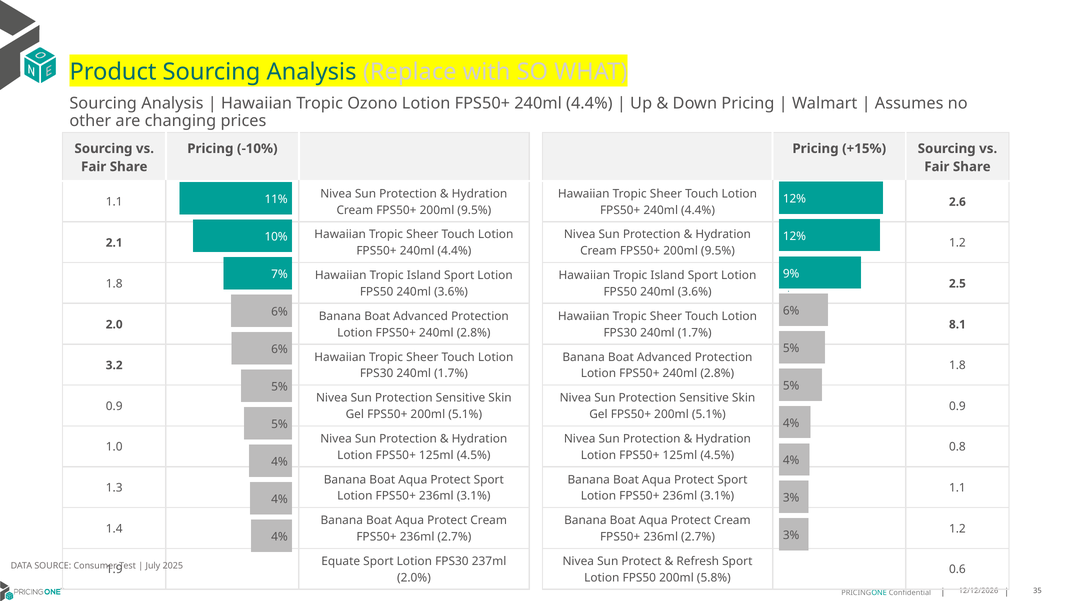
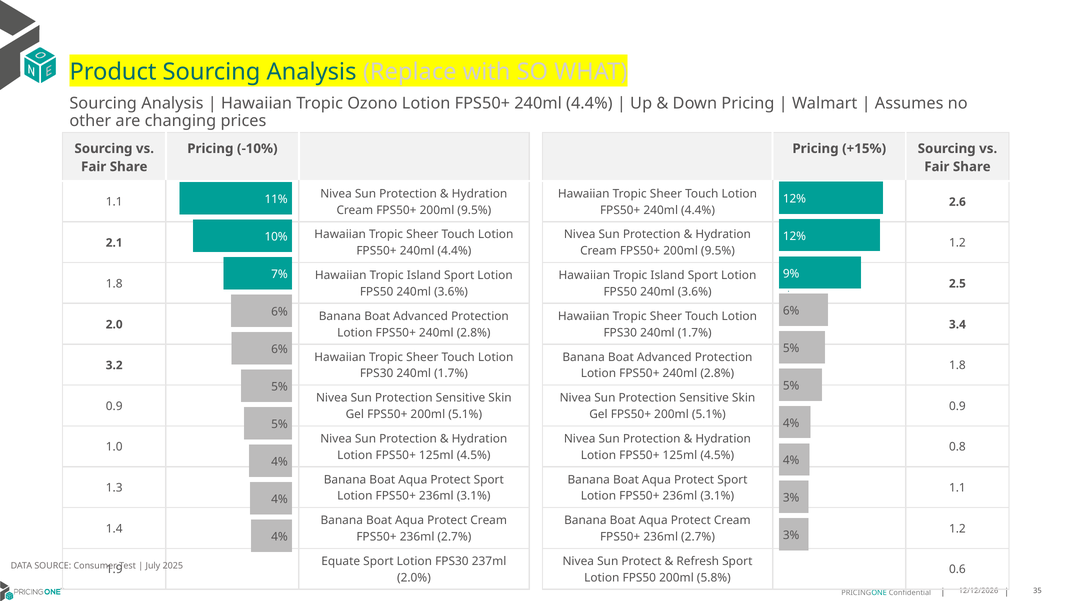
8.1: 8.1 -> 3.4
